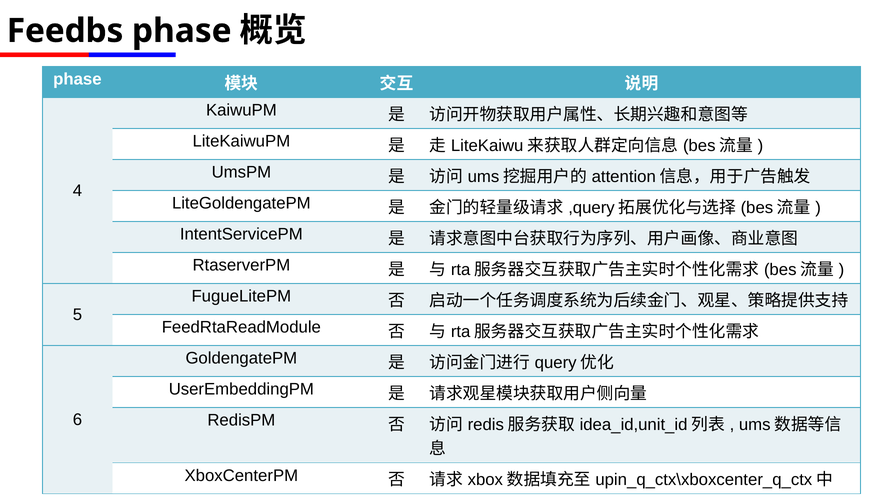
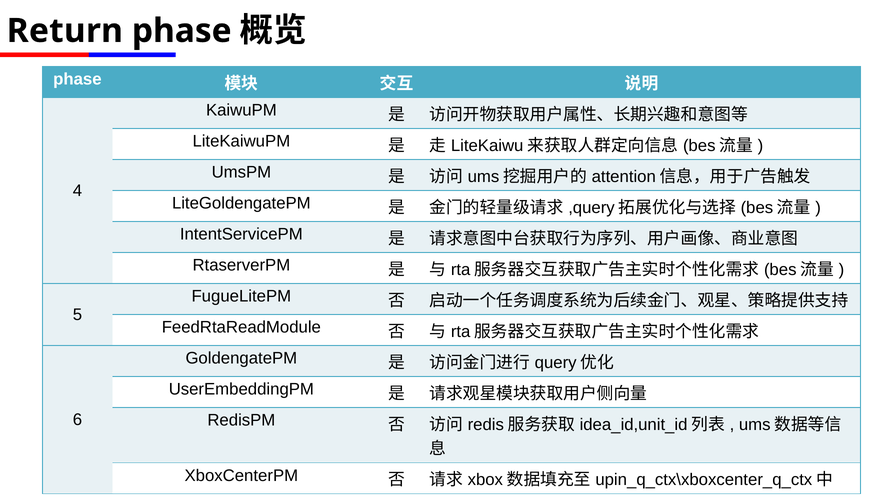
Feedbs: Feedbs -> Return
